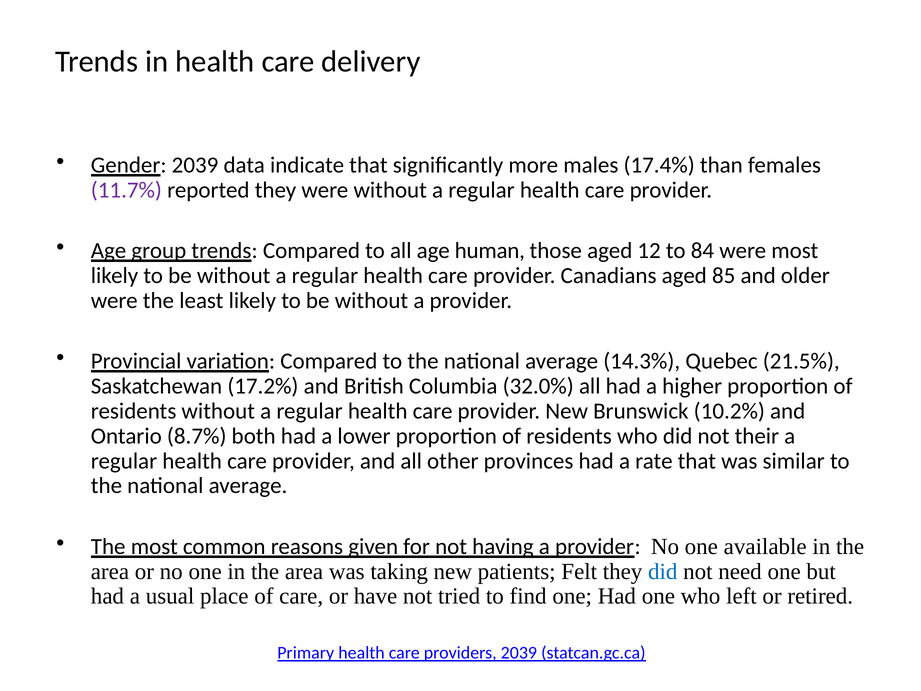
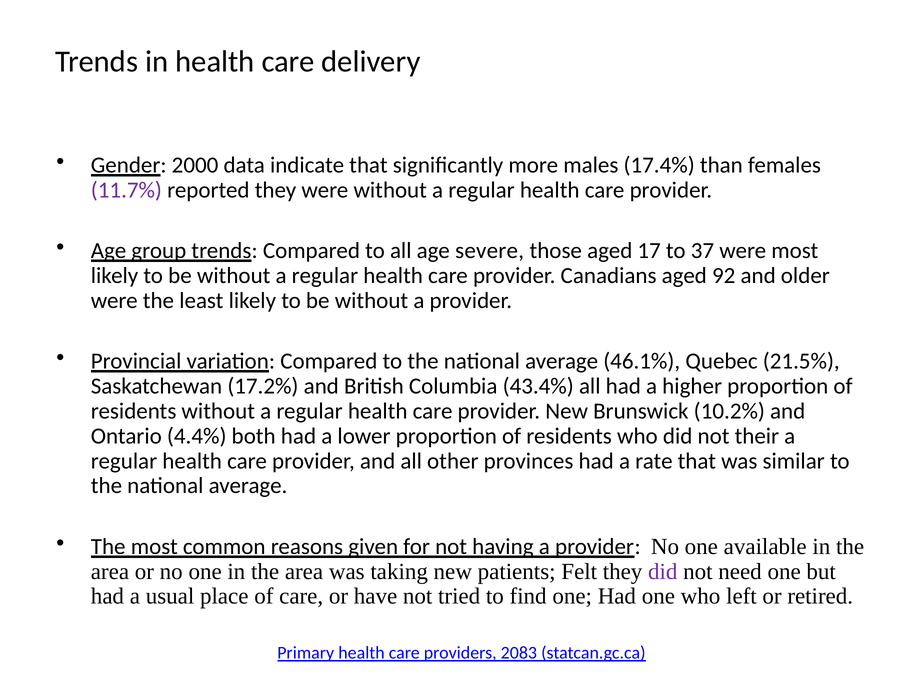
Gender 2039: 2039 -> 2000
human: human -> severe
12: 12 -> 17
84: 84 -> 37
85: 85 -> 92
14.3%: 14.3% -> 46.1%
32.0%: 32.0% -> 43.4%
8.7%: 8.7% -> 4.4%
did at (663, 571) colour: blue -> purple
providers 2039: 2039 -> 2083
